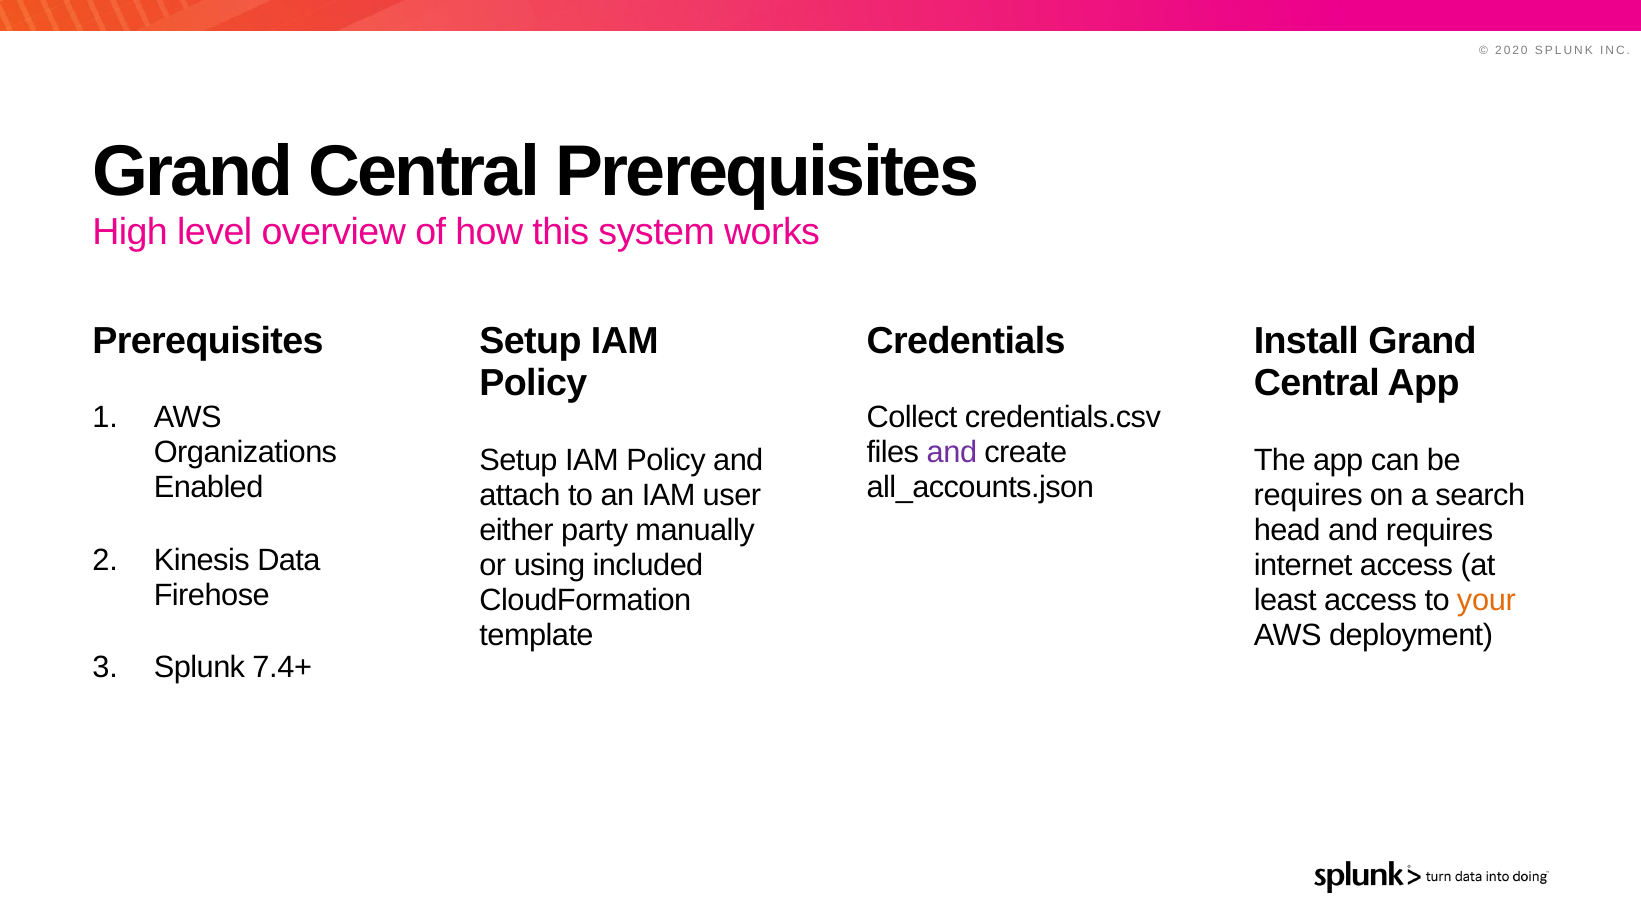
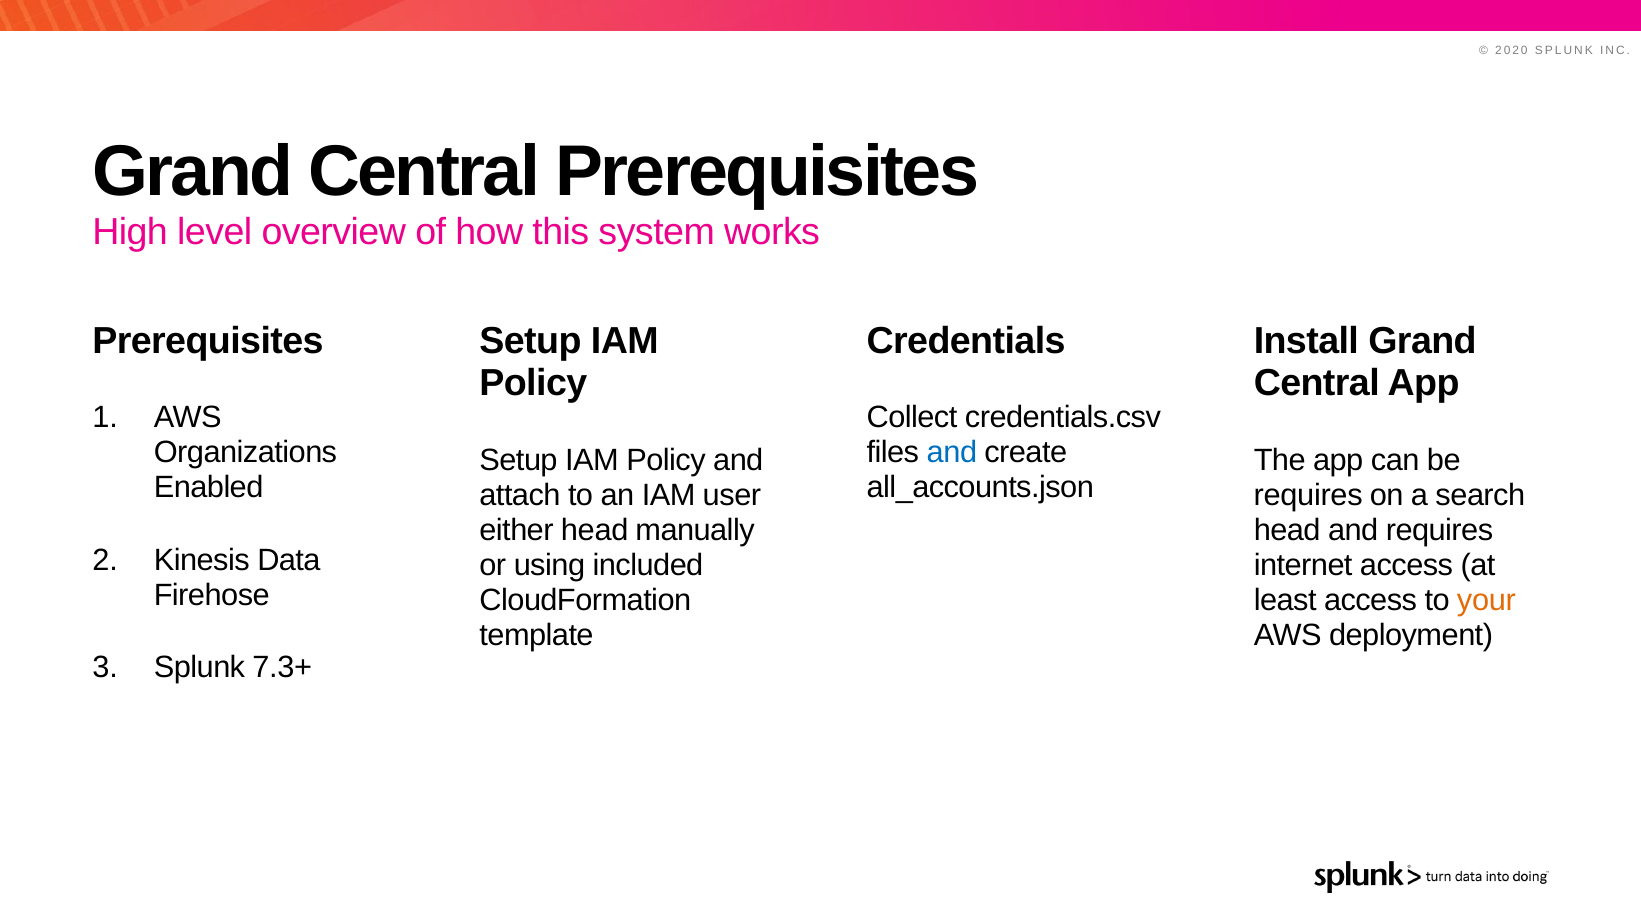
and at (952, 452) colour: purple -> blue
either party: party -> head
7.4+: 7.4+ -> 7.3+
